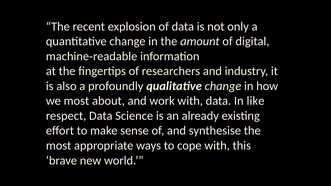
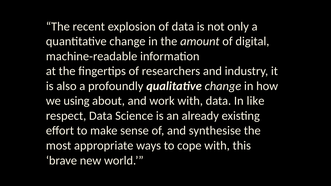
we most: most -> using
